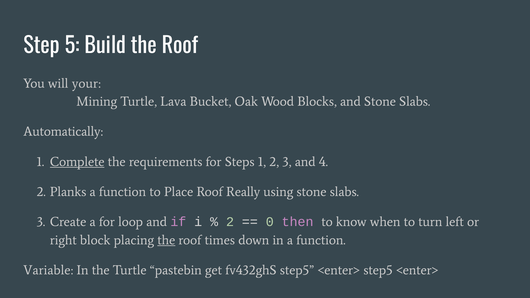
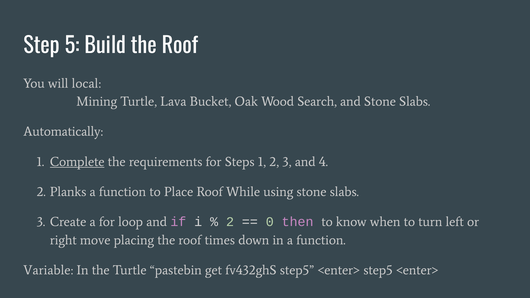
your: your -> local
Blocks: Blocks -> Search
Really: Really -> While
block: block -> move
the at (166, 240) underline: present -> none
